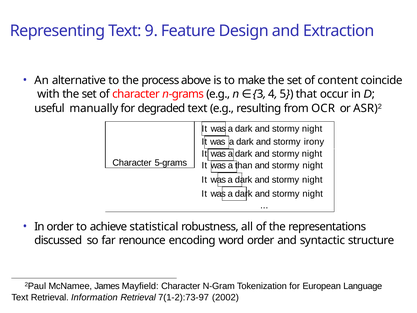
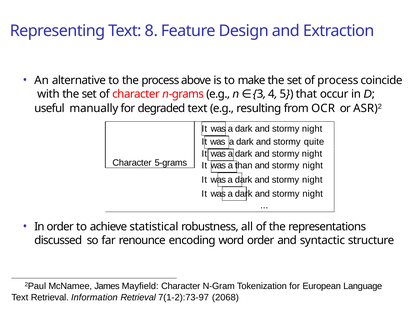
9: 9 -> 8
of content: content -> process
irony: irony -> quite
2002: 2002 -> 2068
